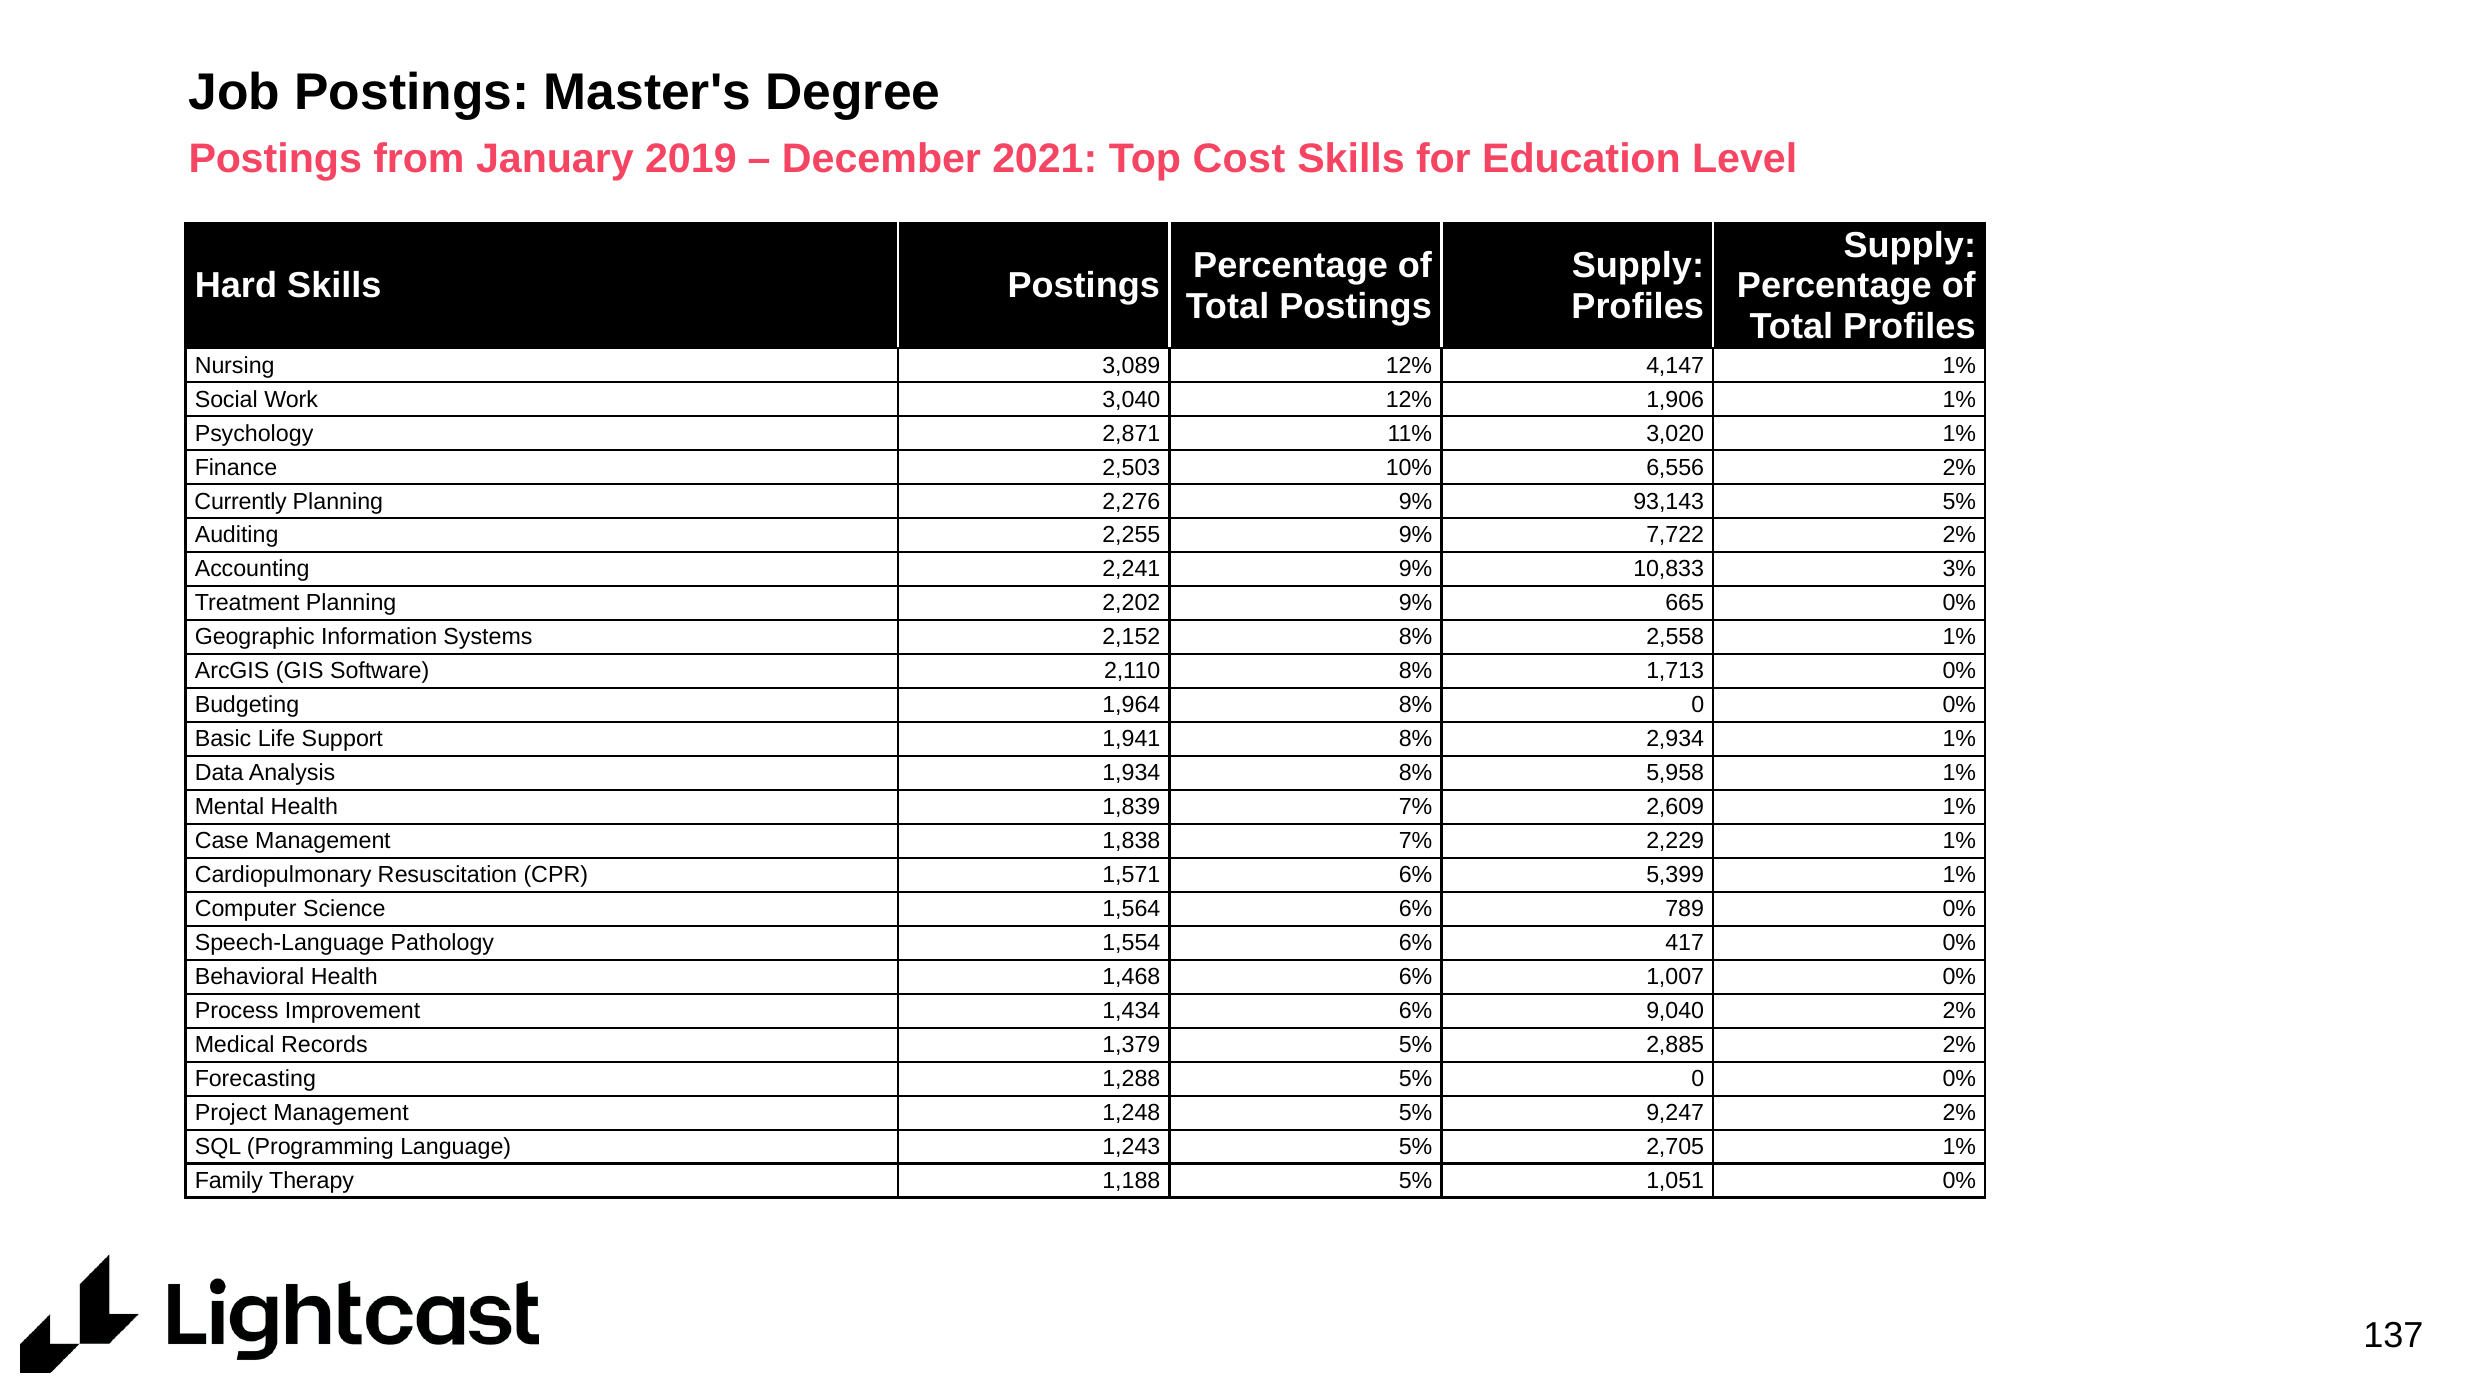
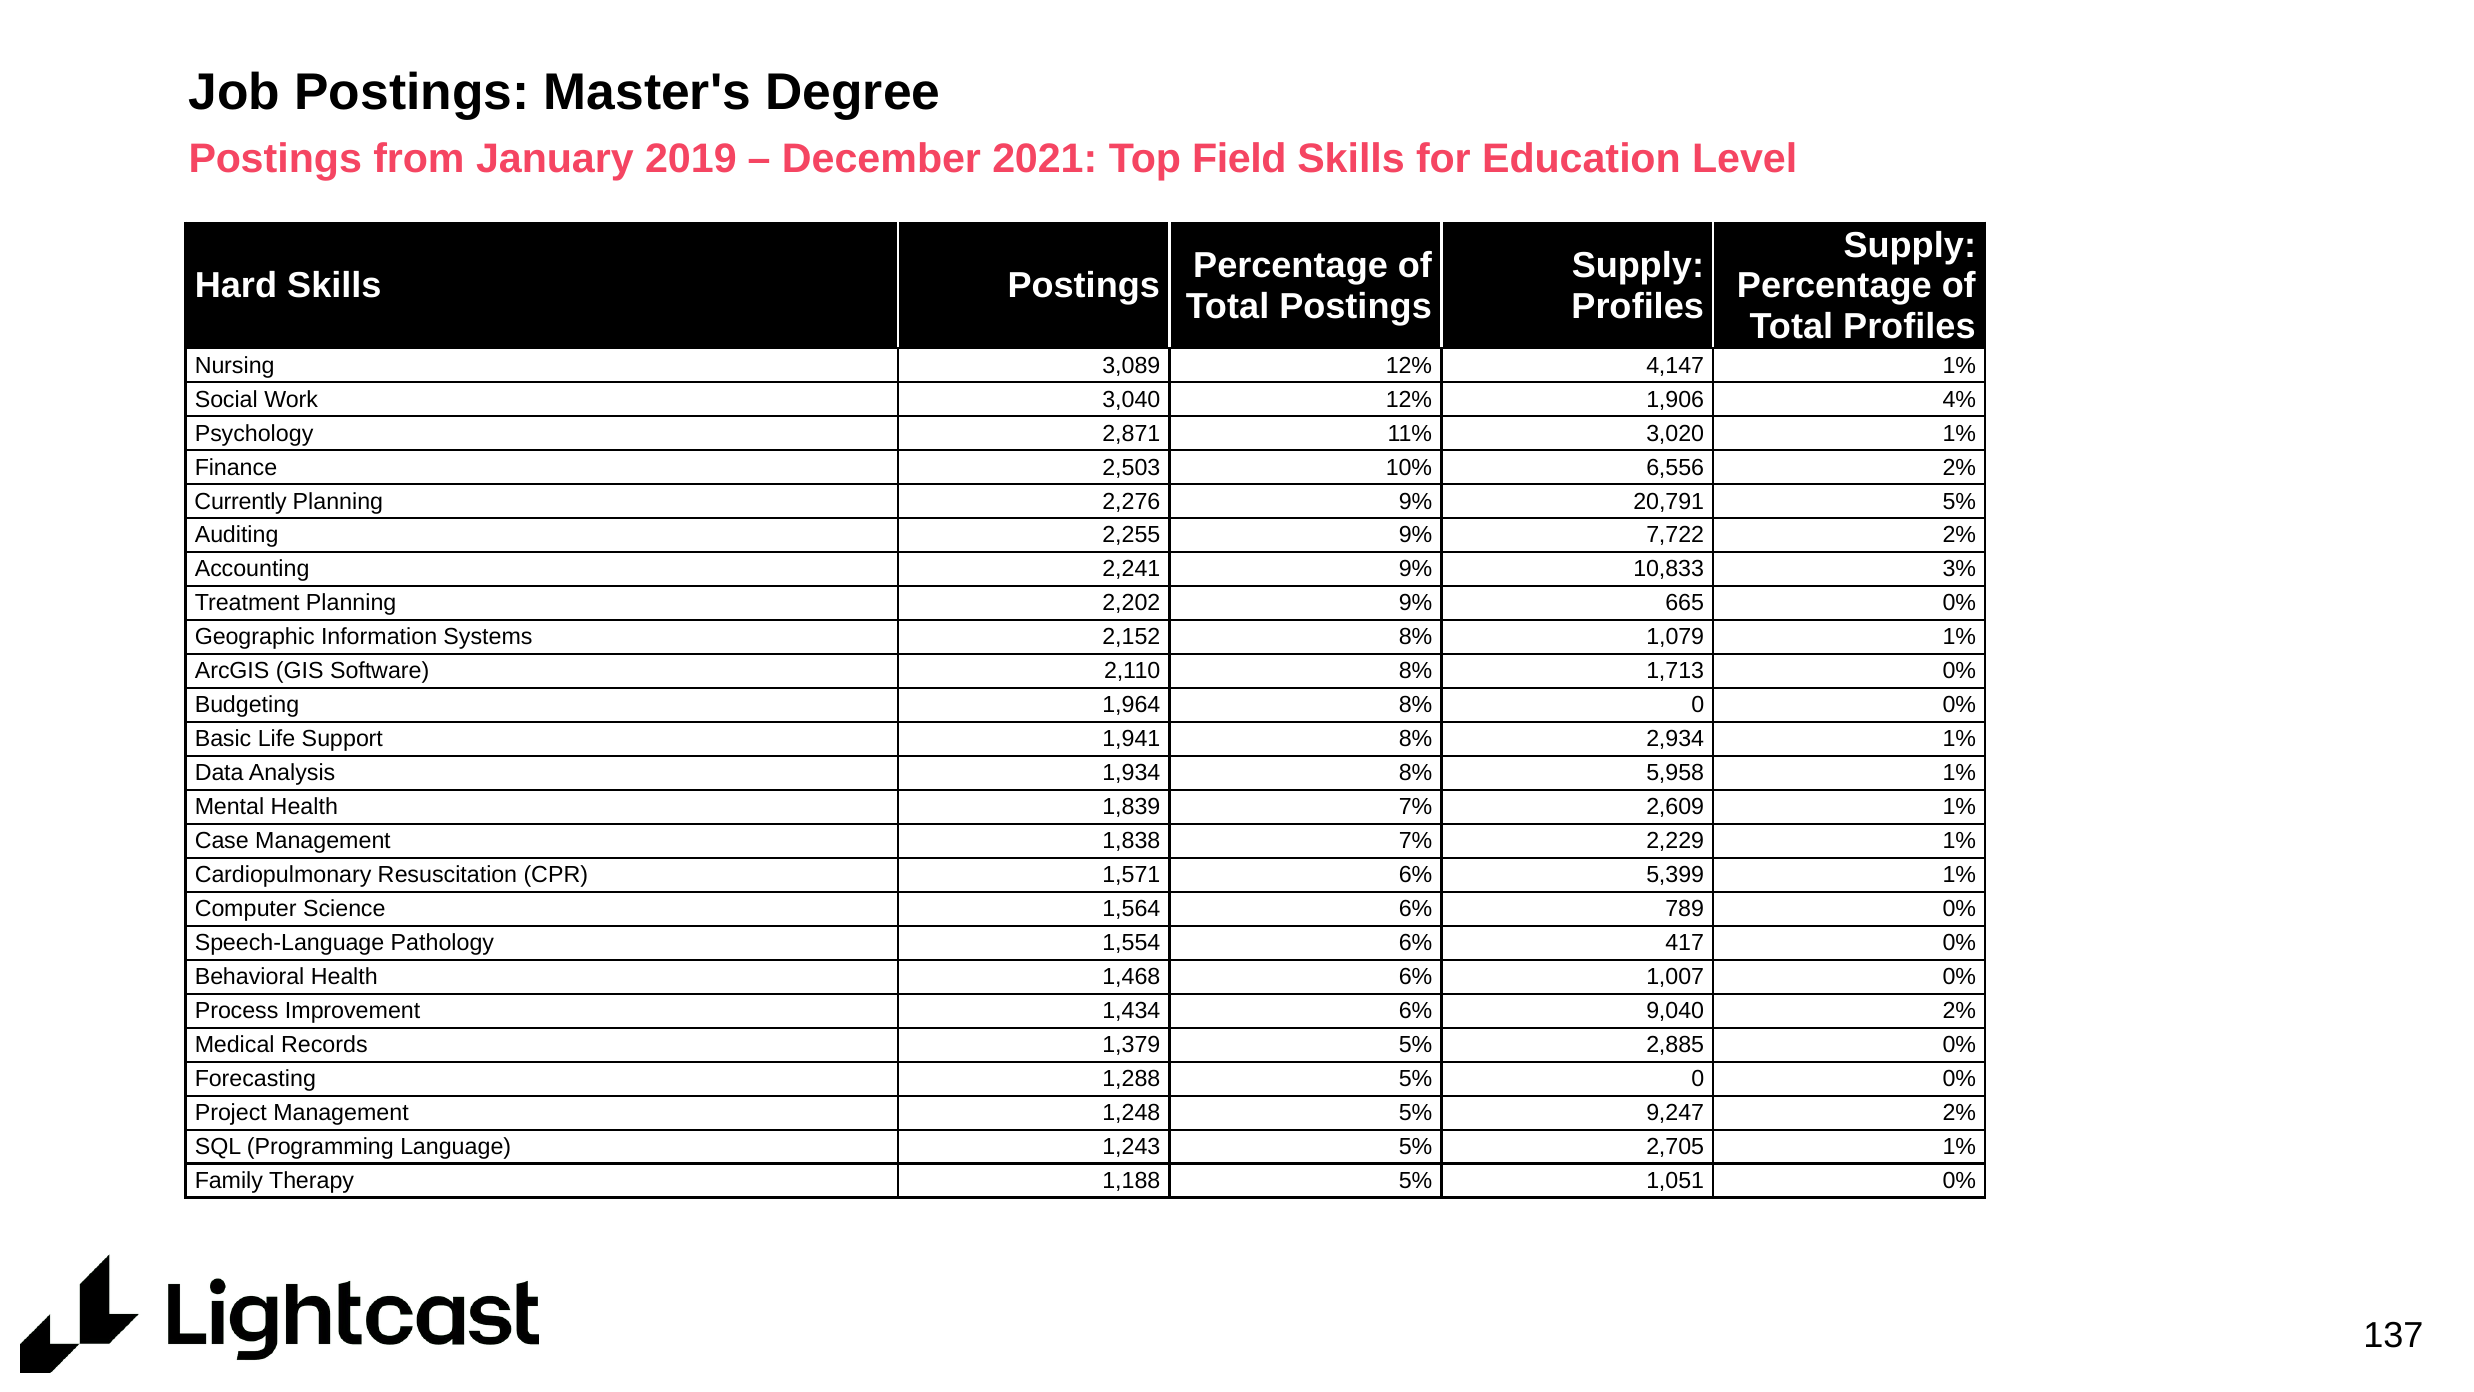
Cost: Cost -> Field
1,906 1%: 1% -> 4%
93,143: 93,143 -> 20,791
2,558: 2,558 -> 1,079
2,885 2%: 2% -> 0%
